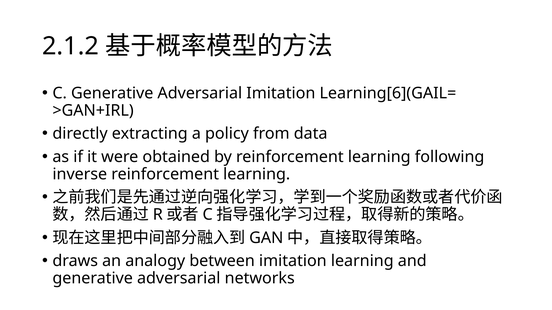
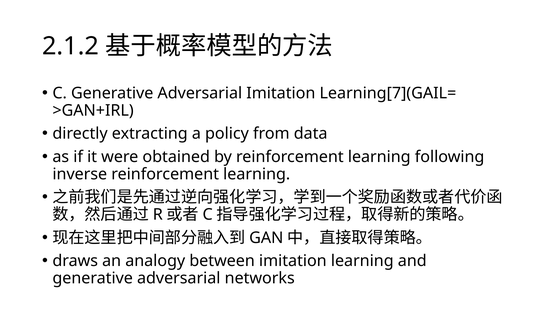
Learning[6](GAIL=: Learning[6](GAIL= -> Learning[7](GAIL=
